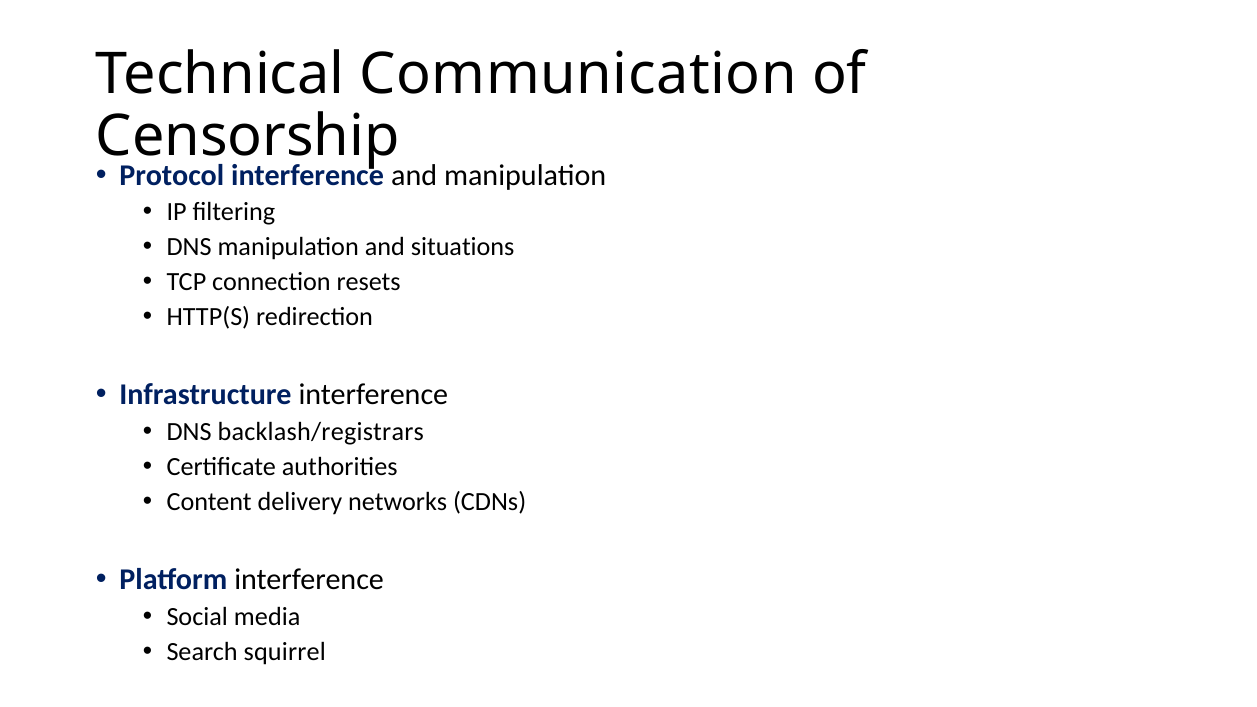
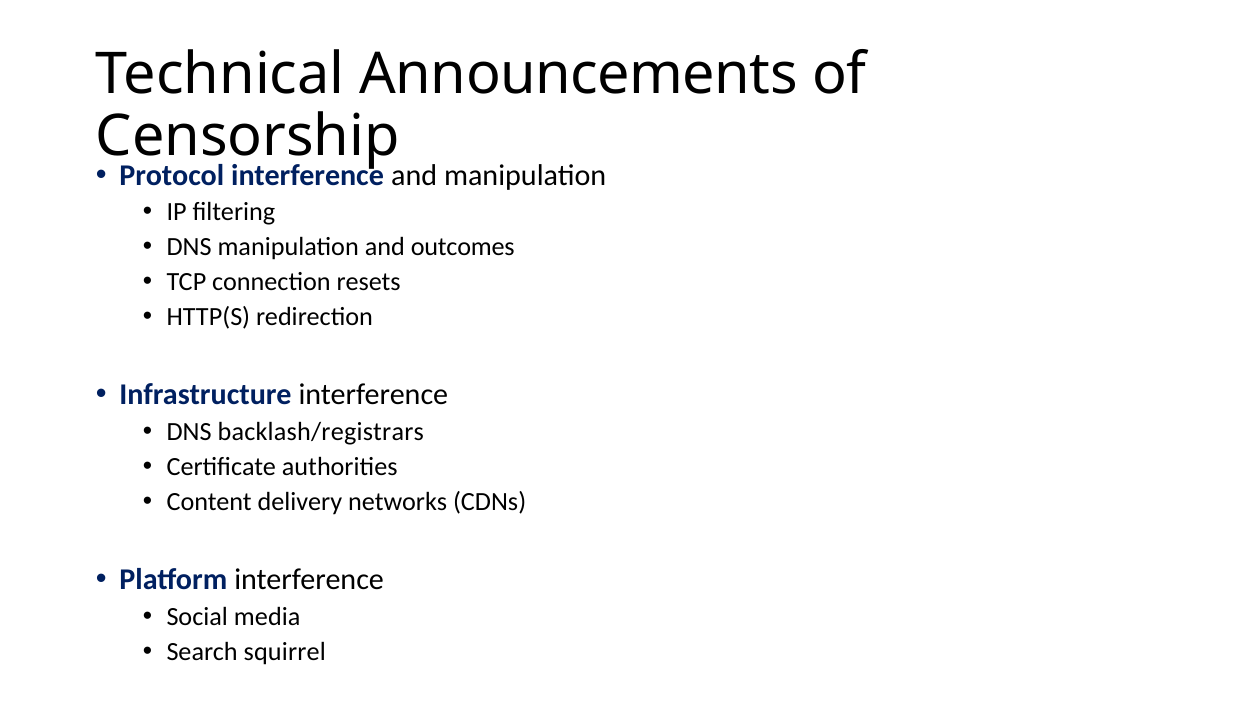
Communication: Communication -> Announcements
situations: situations -> outcomes
